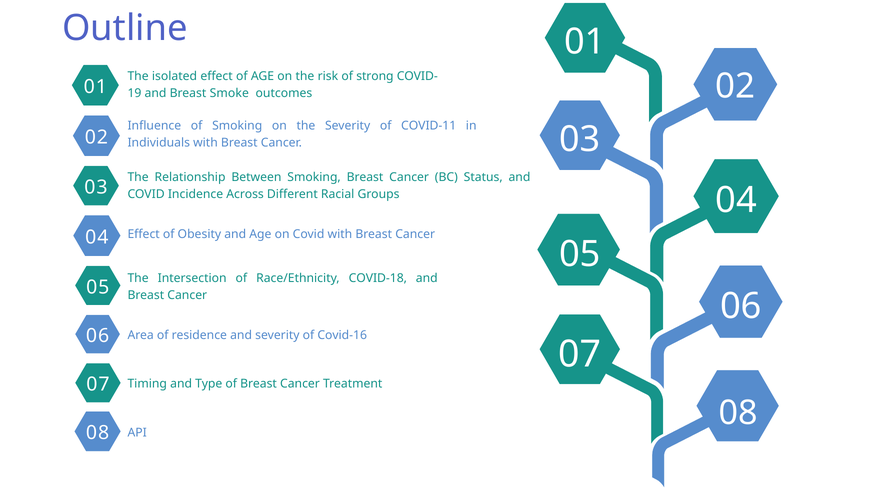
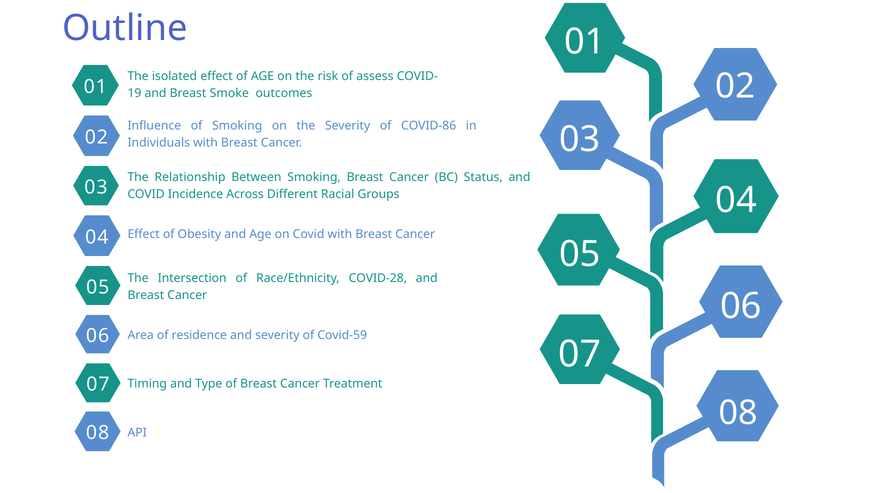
strong: strong -> assess
COVID-11: COVID-11 -> COVID-86
COVID-18: COVID-18 -> COVID-28
Covid-16: Covid-16 -> Covid-59
